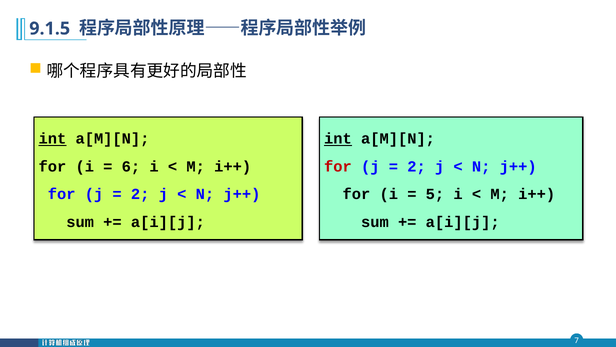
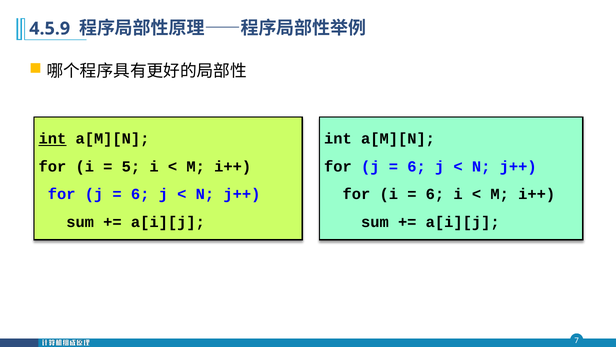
9.1.5: 9.1.5 -> 4.5.9
int at (338, 139) underline: present -> none
6: 6 -> 5
for at (338, 166) colour: red -> black
2 at (417, 166): 2 -> 6
2 at (140, 194): 2 -> 6
5 at (435, 194): 5 -> 6
